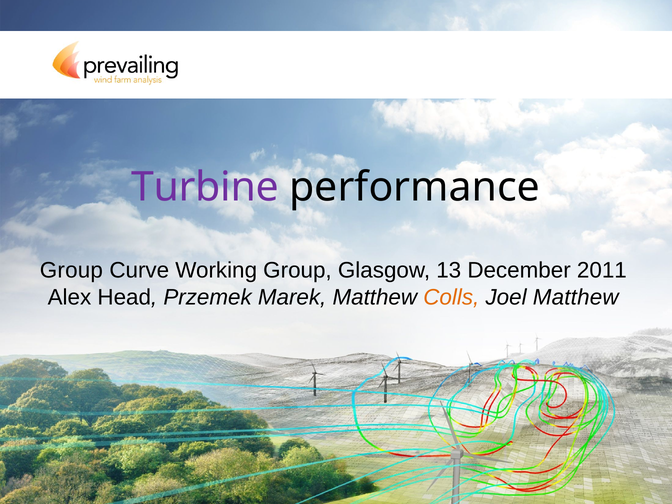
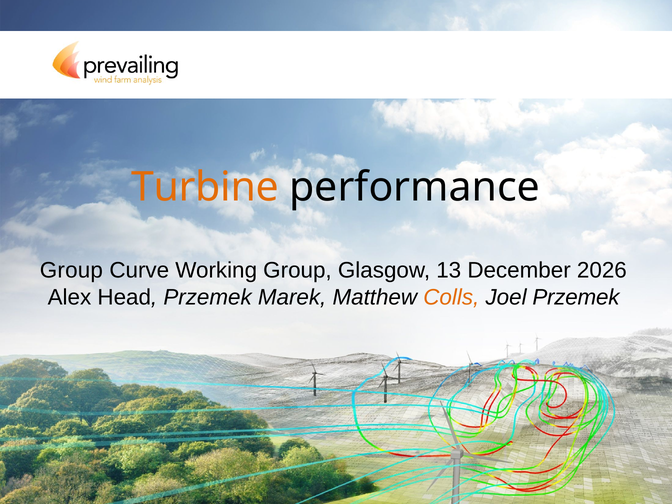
Turbine colour: purple -> orange
2011: 2011 -> 2026
Joel Matthew: Matthew -> Przemek
